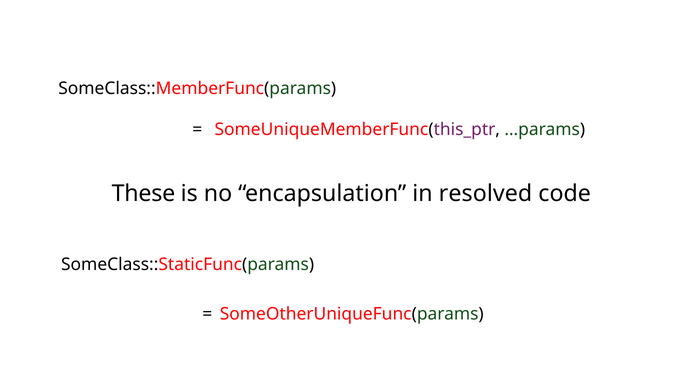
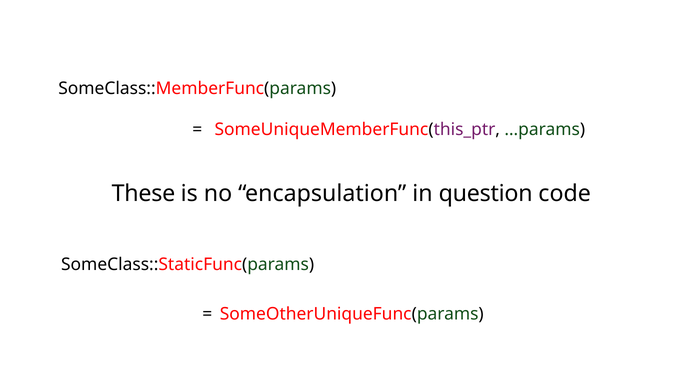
resolved: resolved -> question
